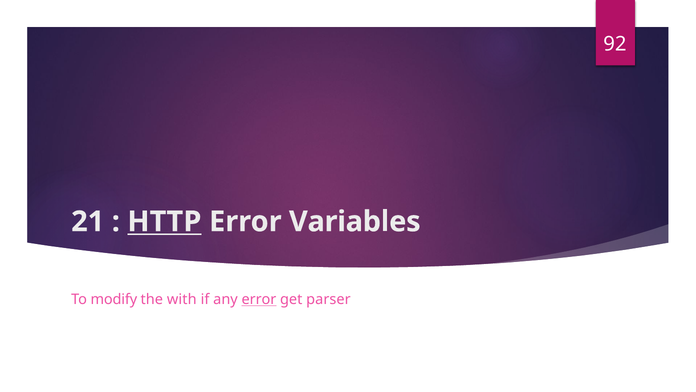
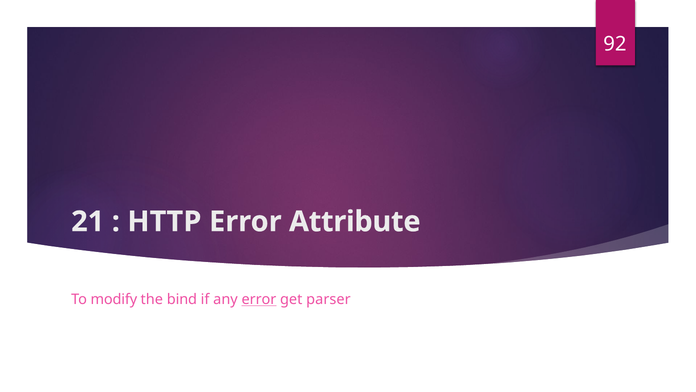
HTTP underline: present -> none
Variables: Variables -> Attribute
with: with -> bind
